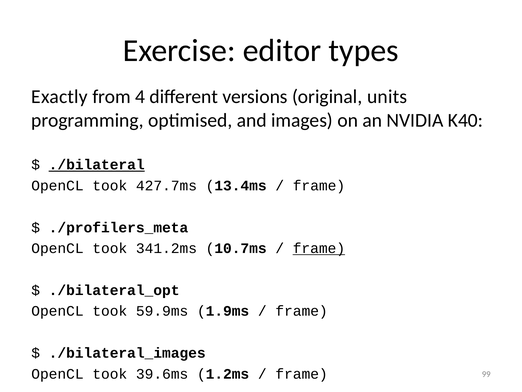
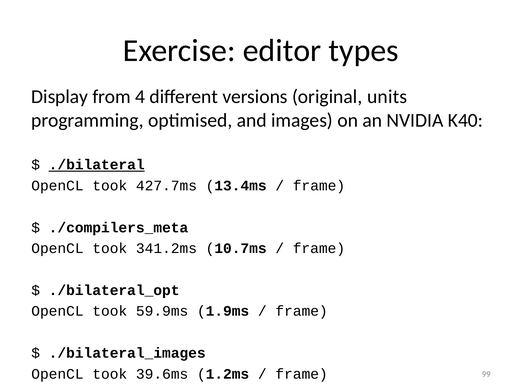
Exactly: Exactly -> Display
./profilers_meta: ./profilers_meta -> ./compilers_meta
frame at (319, 248) underline: present -> none
